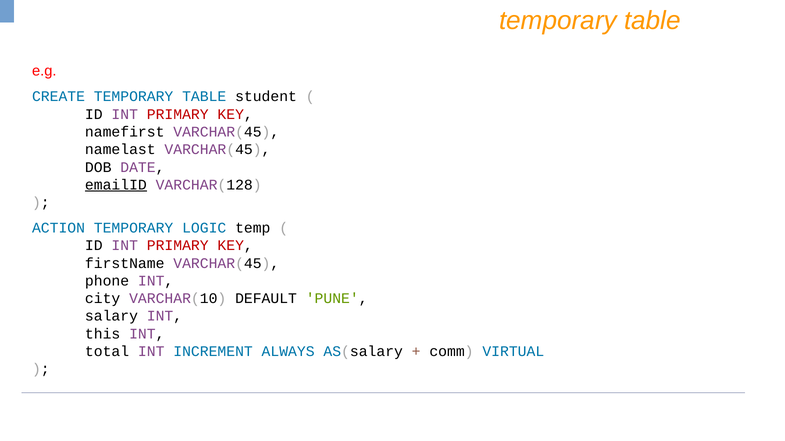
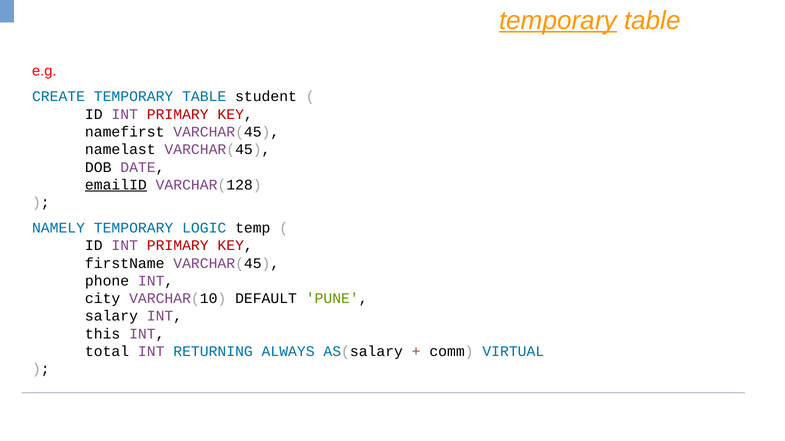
temporary at (558, 20) underline: none -> present
ACTION: ACTION -> NAMELY
INCREMENT: INCREMENT -> RETURNING
